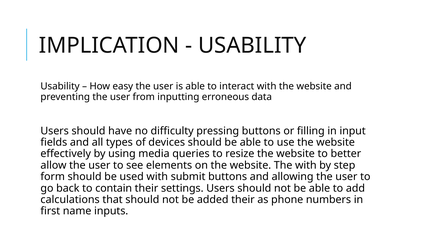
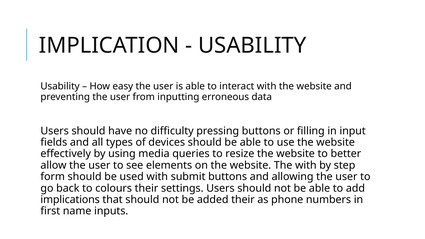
contain: contain -> colours
calculations: calculations -> implications
